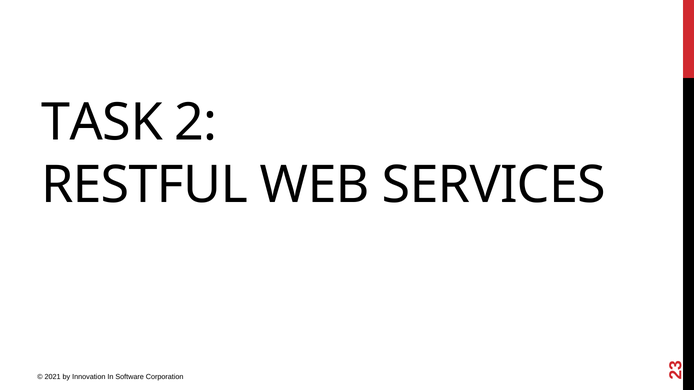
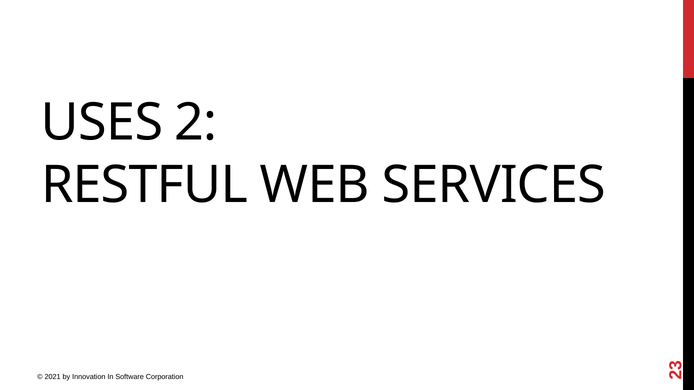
TASK: TASK -> USES
